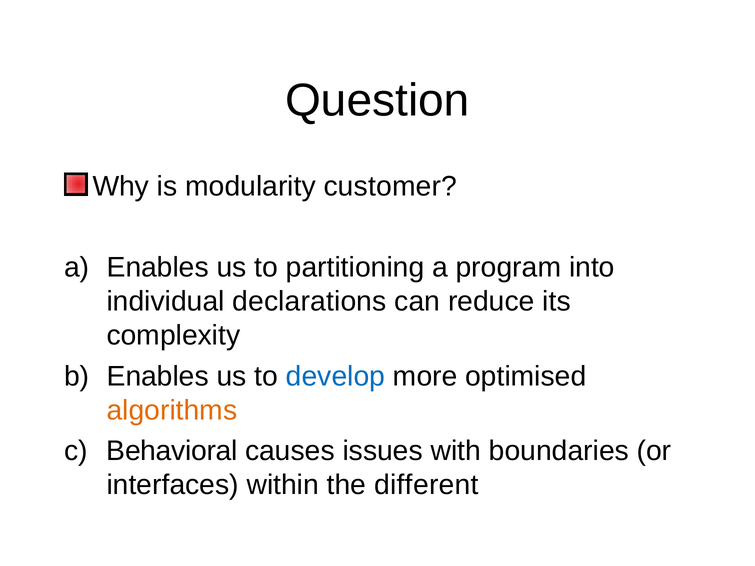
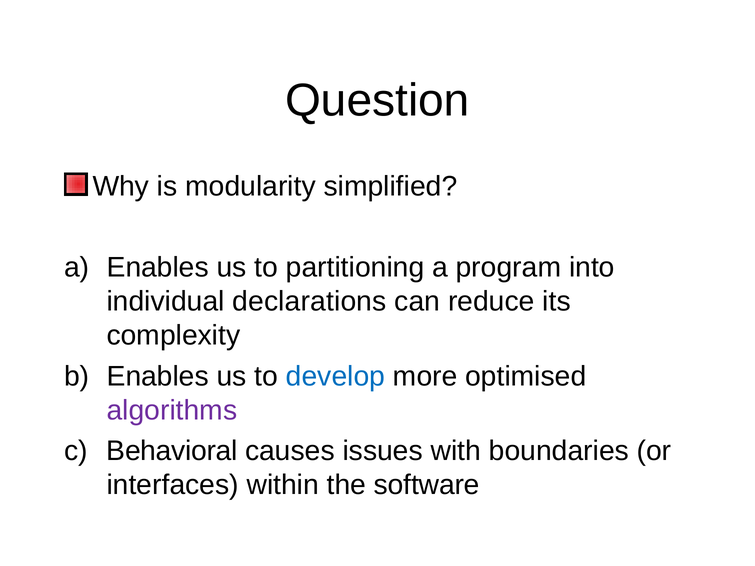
customer: customer -> simplified
algorithms colour: orange -> purple
different: different -> software
